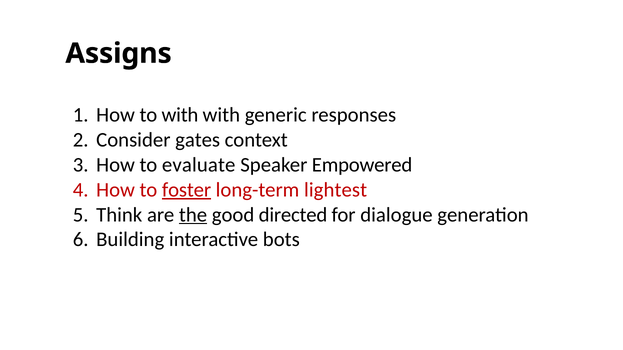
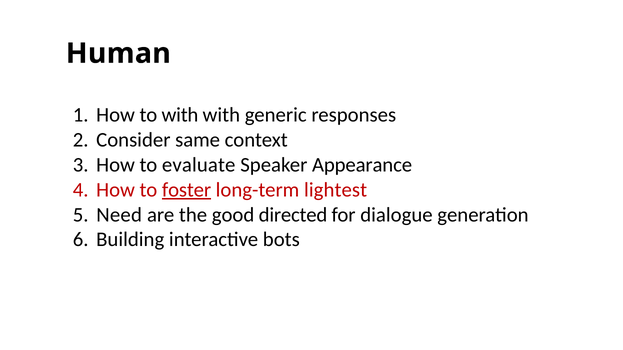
Assigns: Assigns -> Human
gates: gates -> same
Empowered: Empowered -> Appearance
Think: Think -> Need
the underline: present -> none
